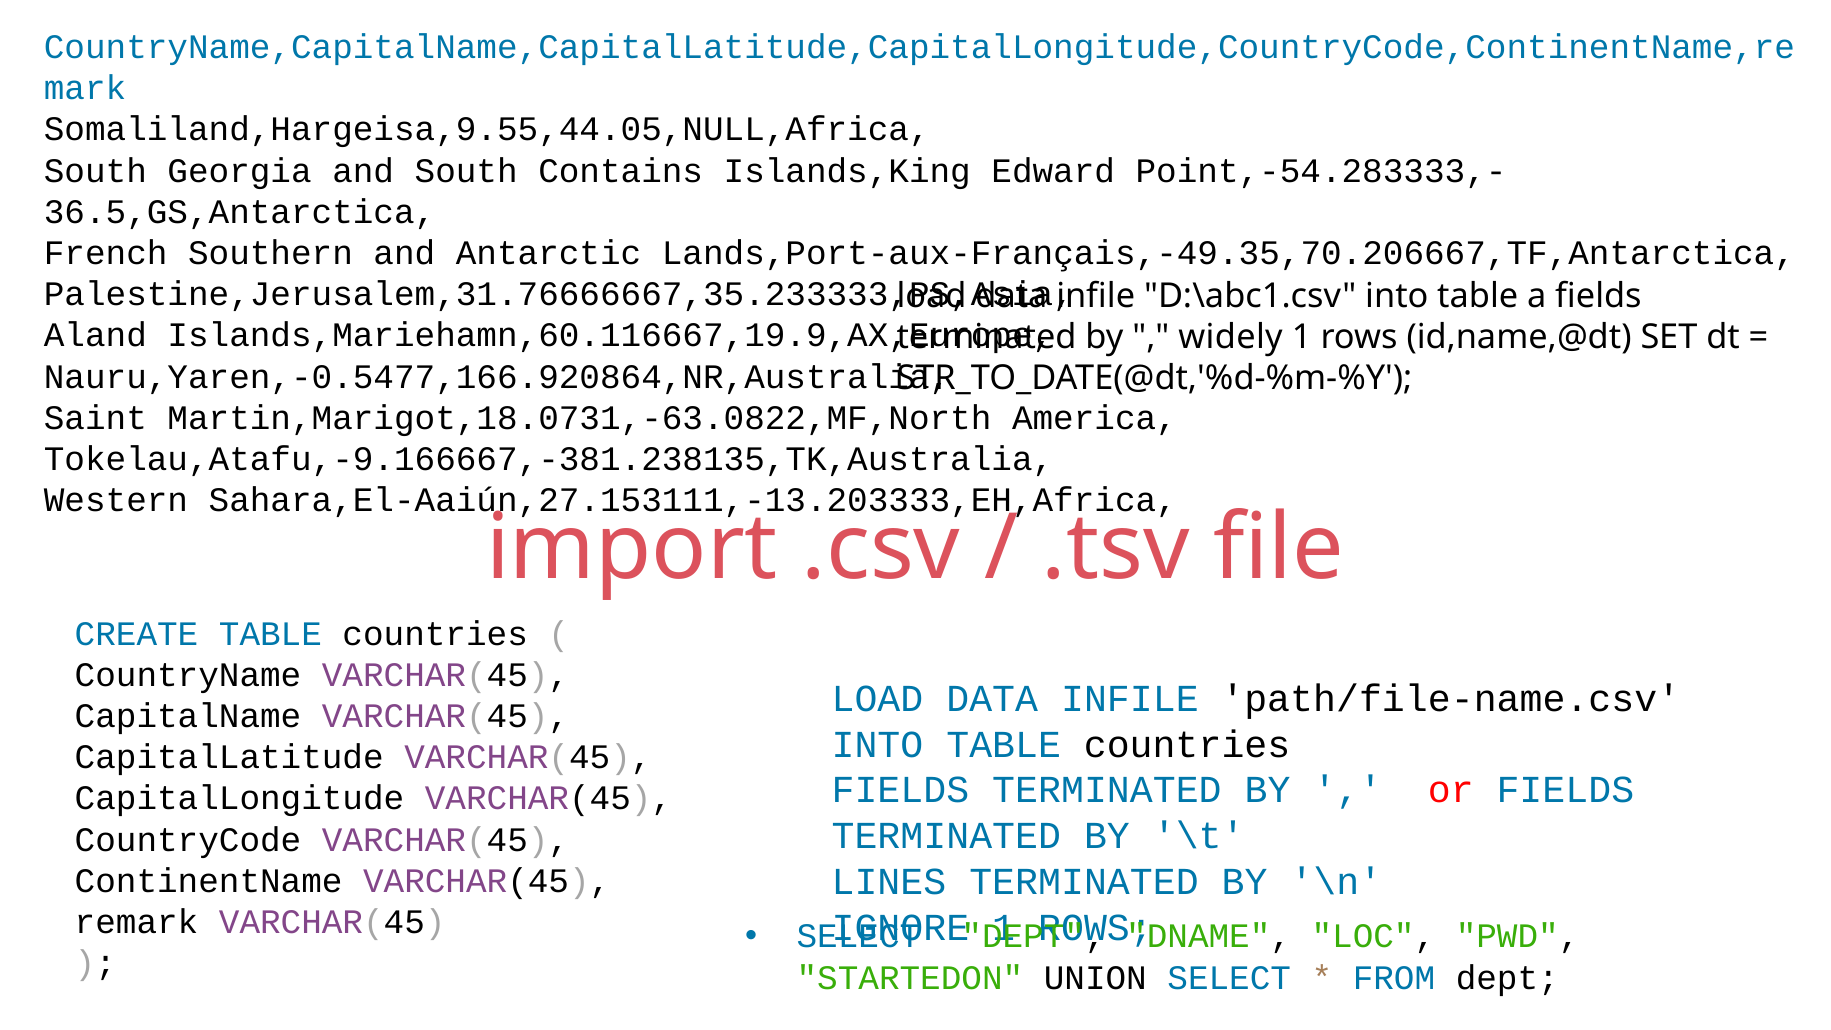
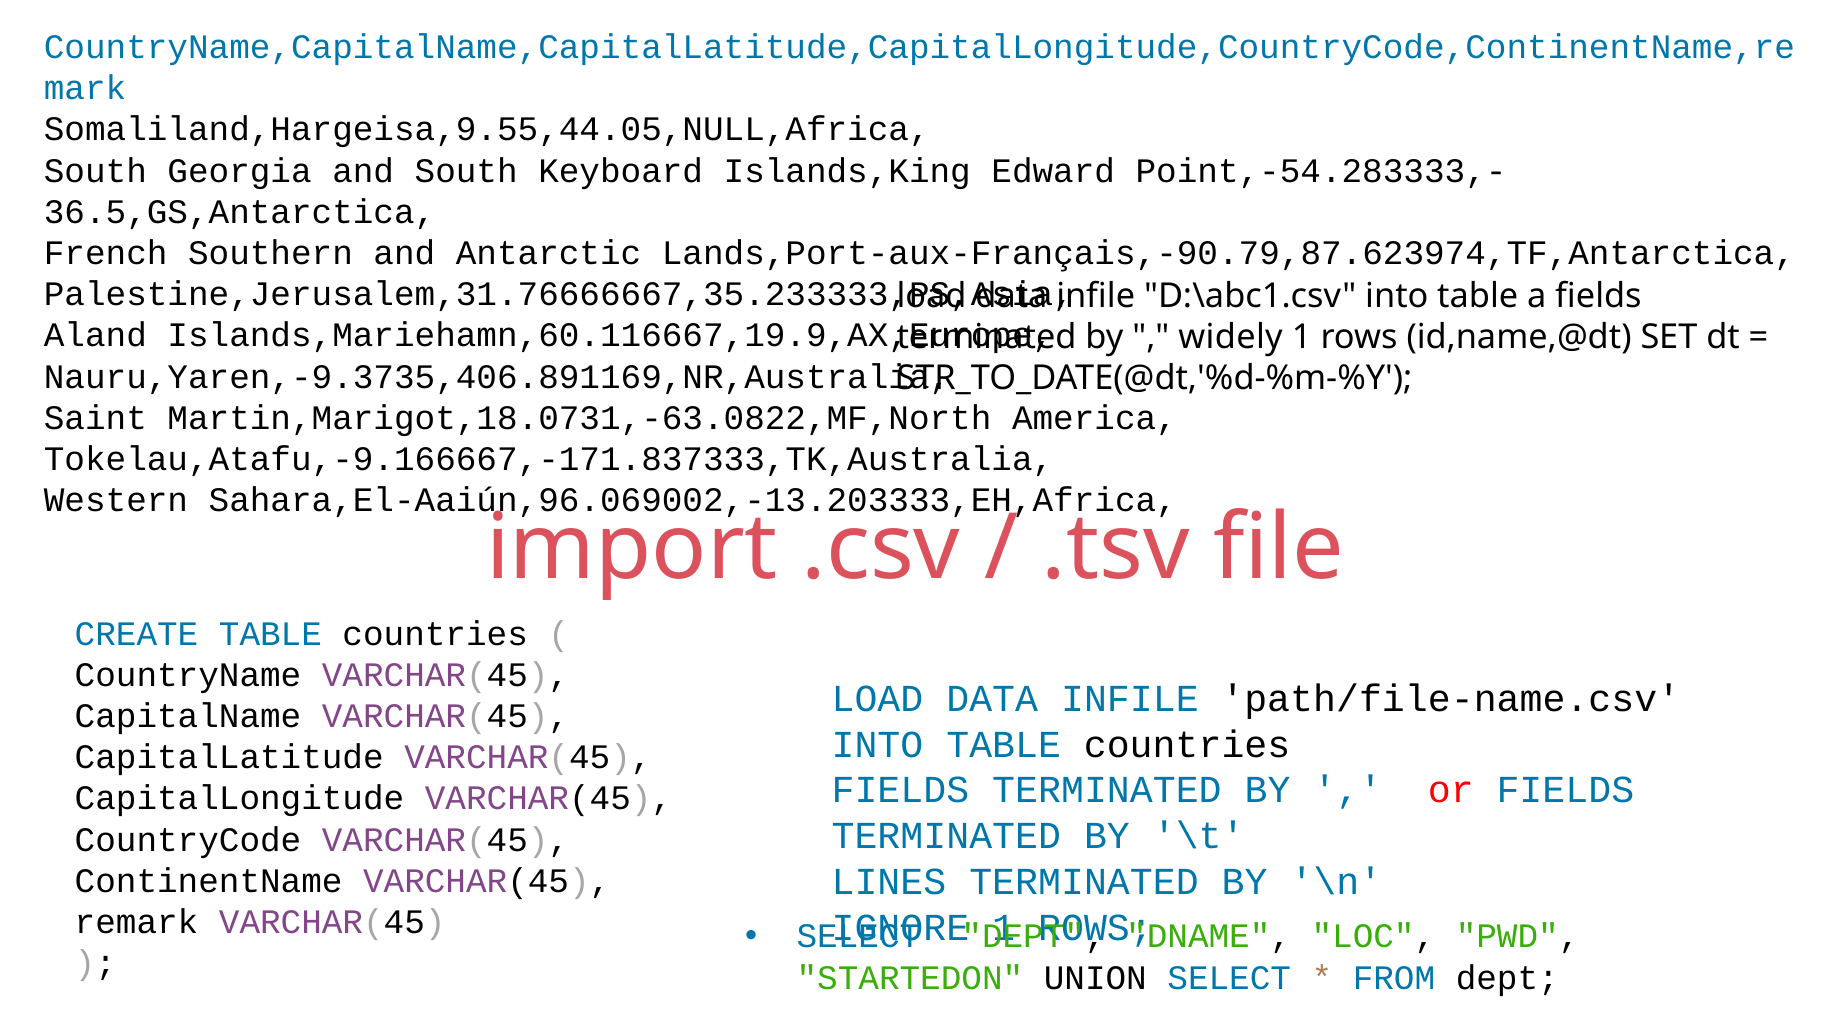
Contains: Contains -> Keyboard
Lands,Port-aux-Français,-49.35,70.206667,TF,Antarctica: Lands,Port-aux-Français,-49.35,70.206667,TF,Antarctica -> Lands,Port-aux-Français,-90.79,87.623974,TF,Antarctica
Nauru,Yaren,-0.5477,166.920864,NR,Australia: Nauru,Yaren,-0.5477,166.920864,NR,Australia -> Nauru,Yaren,-9.3735,406.891169,NR,Australia
Tokelau,Atafu,-9.166667,-381.238135,TK,Australia: Tokelau,Atafu,-9.166667,-381.238135,TK,Australia -> Tokelau,Atafu,-9.166667,-171.837333,TK,Australia
Sahara,El-Aaiún,27.153111,-13.203333,EH,Africa: Sahara,El-Aaiún,27.153111,-13.203333,EH,Africa -> Sahara,El-Aaiún,96.069002,-13.203333,EH,Africa
